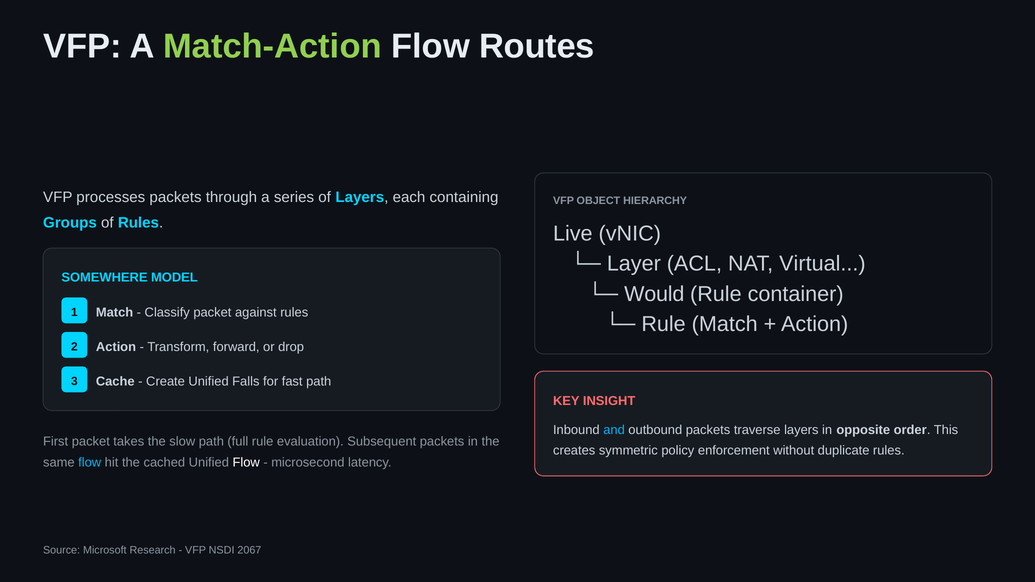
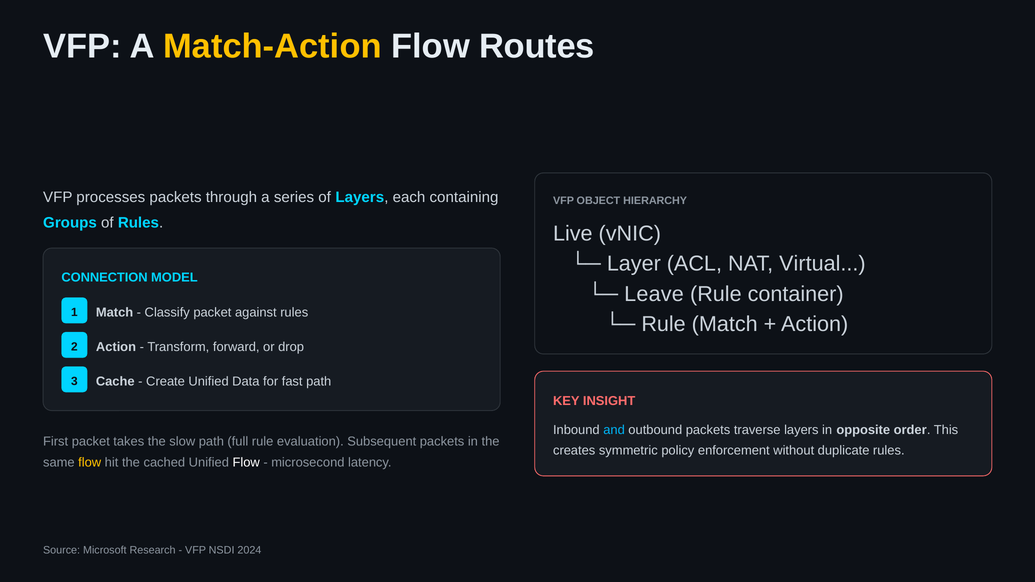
Match-Action colour: light green -> yellow
SOMEWHERE: SOMEWHERE -> CONNECTION
Would: Would -> Leave
Falls: Falls -> Data
flow at (90, 462) colour: light blue -> yellow
2067: 2067 -> 2024
